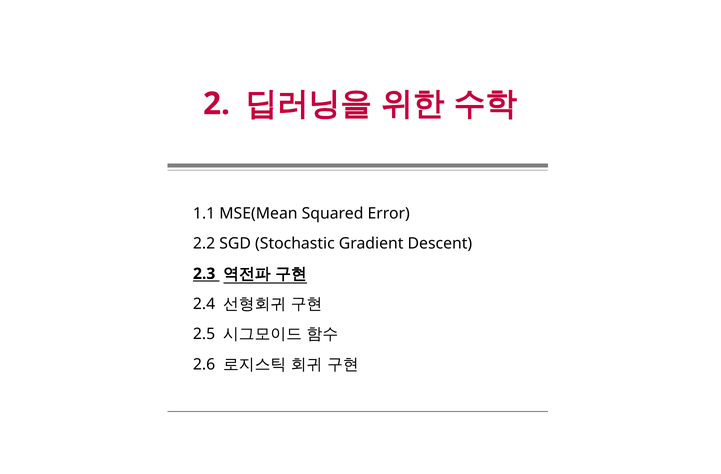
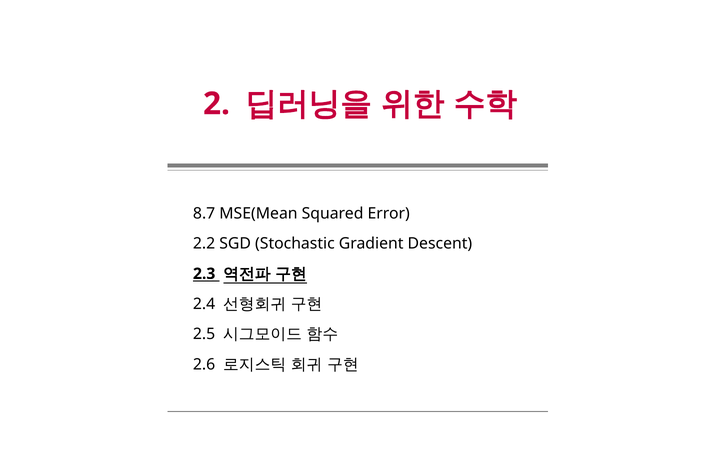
1.1: 1.1 -> 8.7
